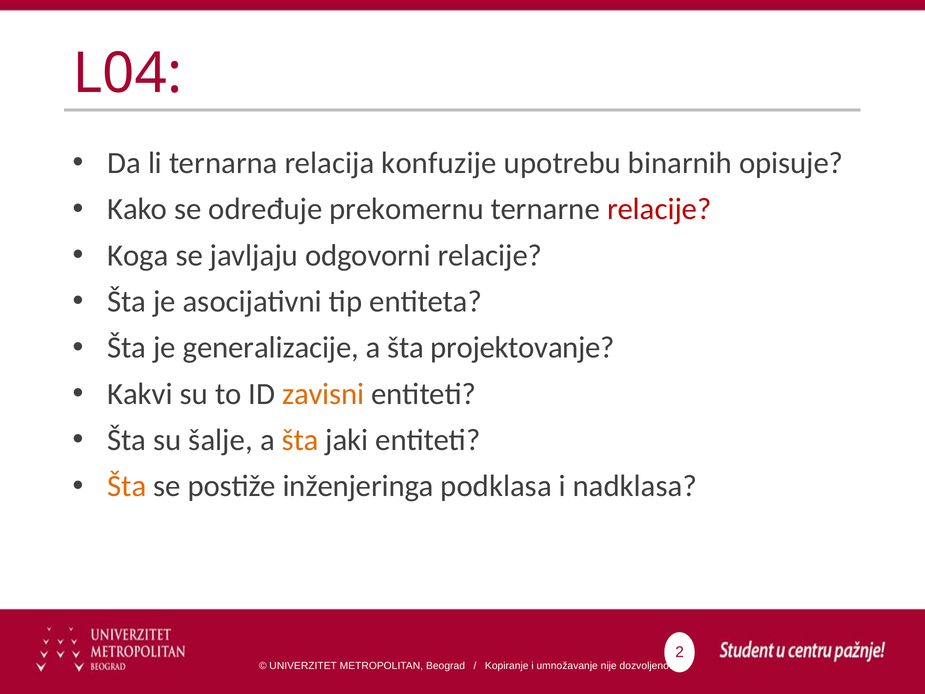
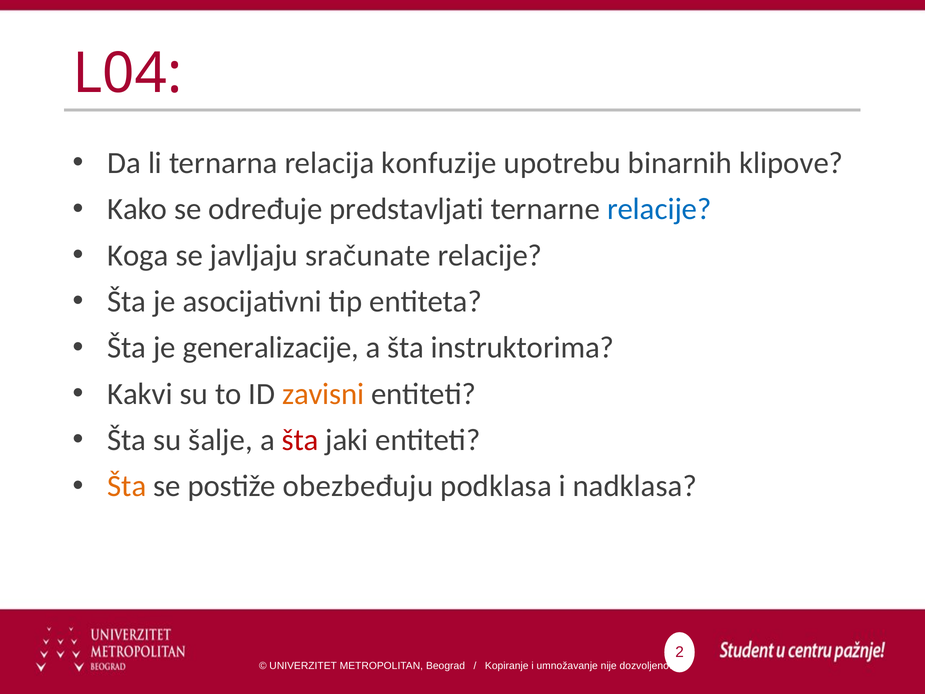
opisuje: opisuje -> klipove
prekomernu: prekomernu -> predstavljati
relacije at (659, 209) colour: red -> blue
odgovorni: odgovorni -> sračunate
projektovanje: projektovanje -> instruktorima
šta at (300, 440) colour: orange -> red
inženjeringa: inženjeringa -> obezbeđuju
